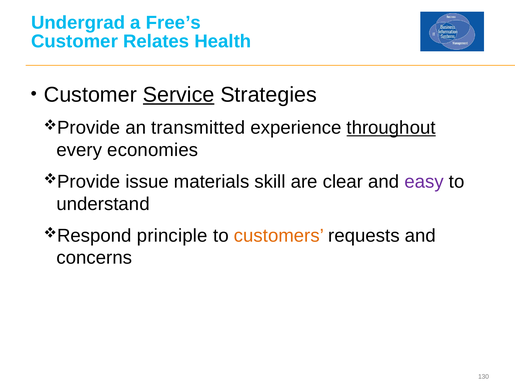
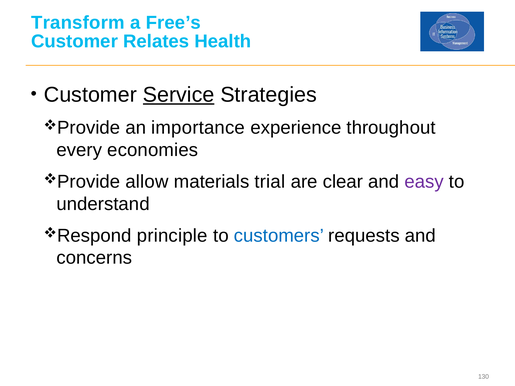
Undergrad: Undergrad -> Transform
transmitted: transmitted -> importance
throughout underline: present -> none
issue: issue -> allow
skill: skill -> trial
customers colour: orange -> blue
